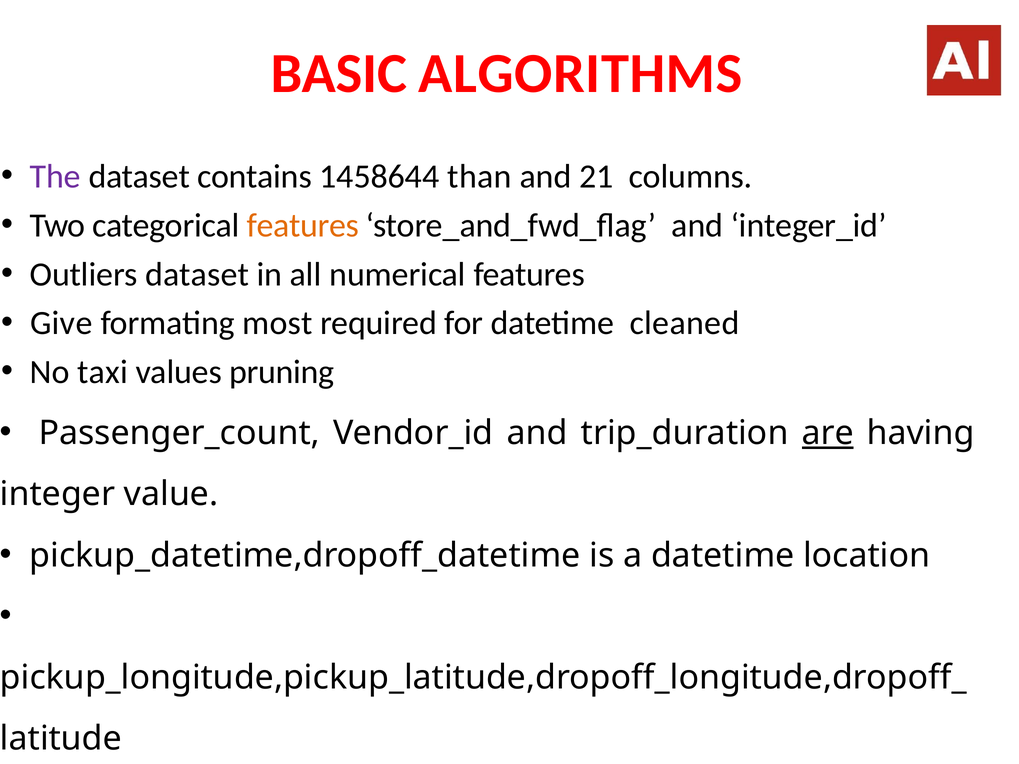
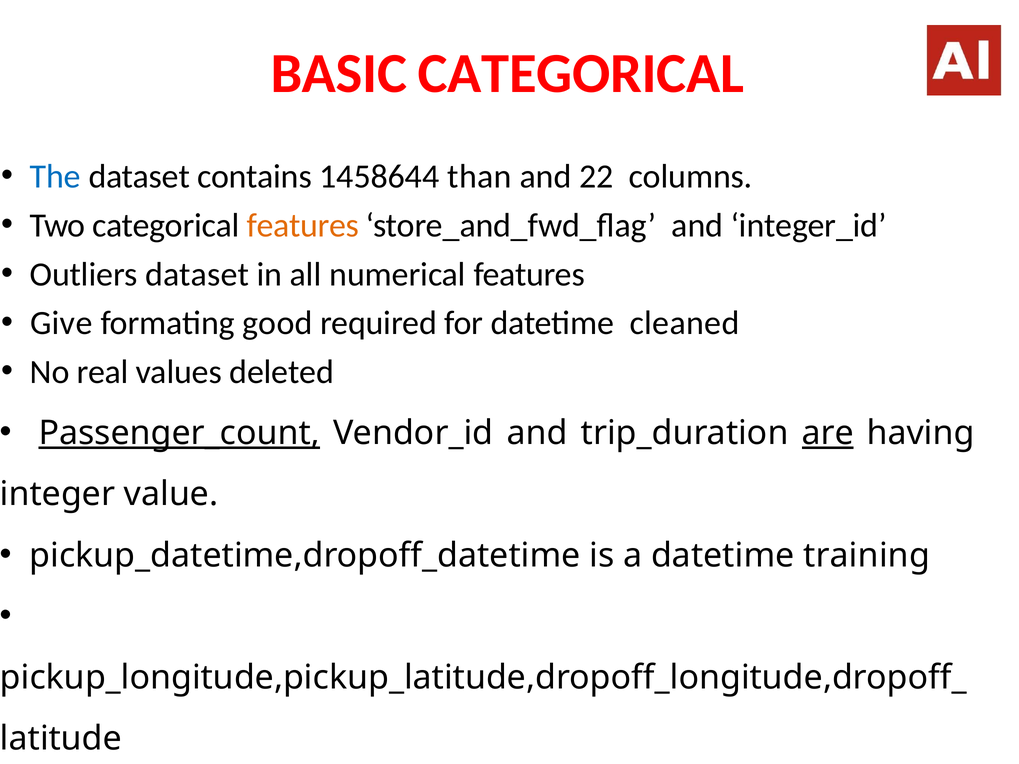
BASIC ALGORITHMS: ALGORITHMS -> CATEGORICAL
The colour: purple -> blue
21: 21 -> 22
most: most -> good
No taxi: taxi -> real
pruning: pruning -> deleted
Passenger_count underline: none -> present
location: location -> training
